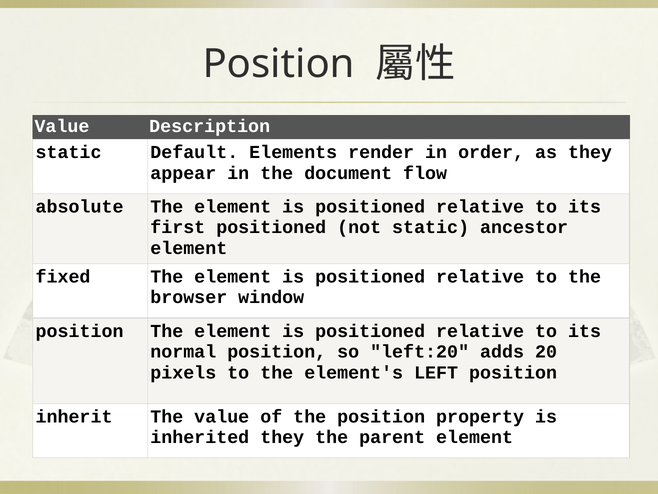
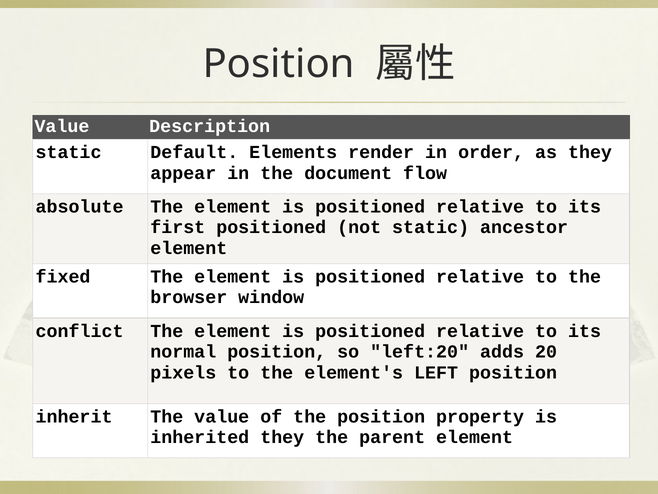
position at (80, 331): position -> conflict
